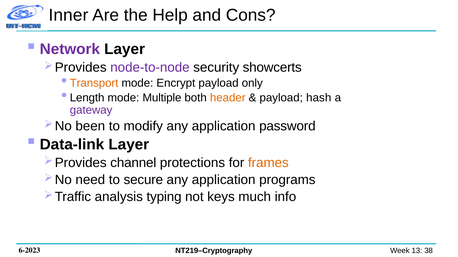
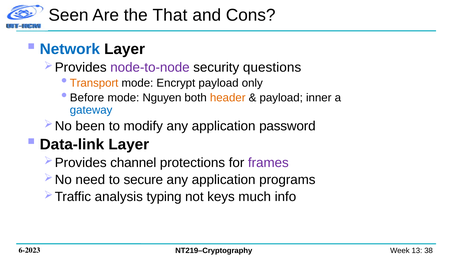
Inner: Inner -> Seen
Help: Help -> That
Network colour: purple -> blue
showcerts: showcerts -> questions
Length: Length -> Before
Multiple: Multiple -> Nguyen
hash: hash -> inner
gateway colour: purple -> blue
frames colour: orange -> purple
